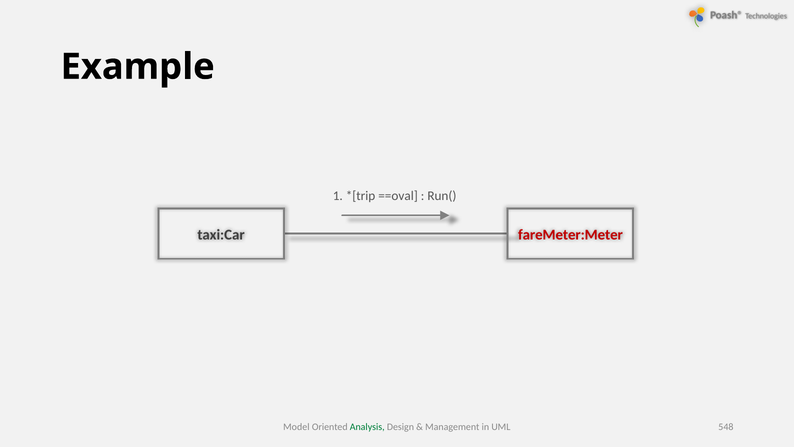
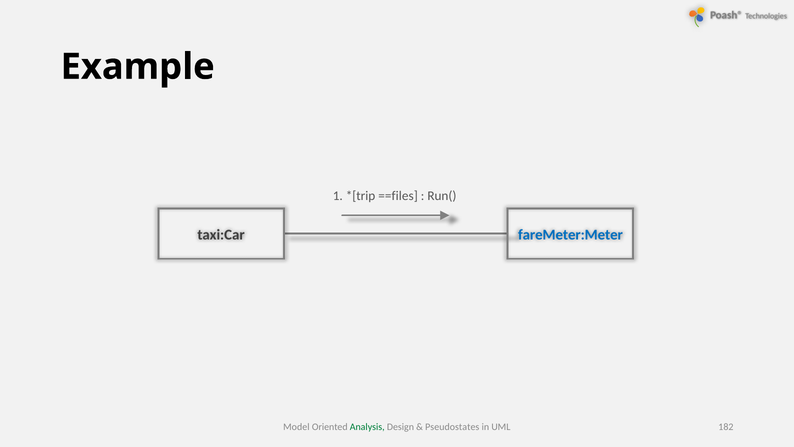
==oval: ==oval -> ==files
fareMeter:Meter colour: red -> blue
Management: Management -> Pseudostates
548: 548 -> 182
